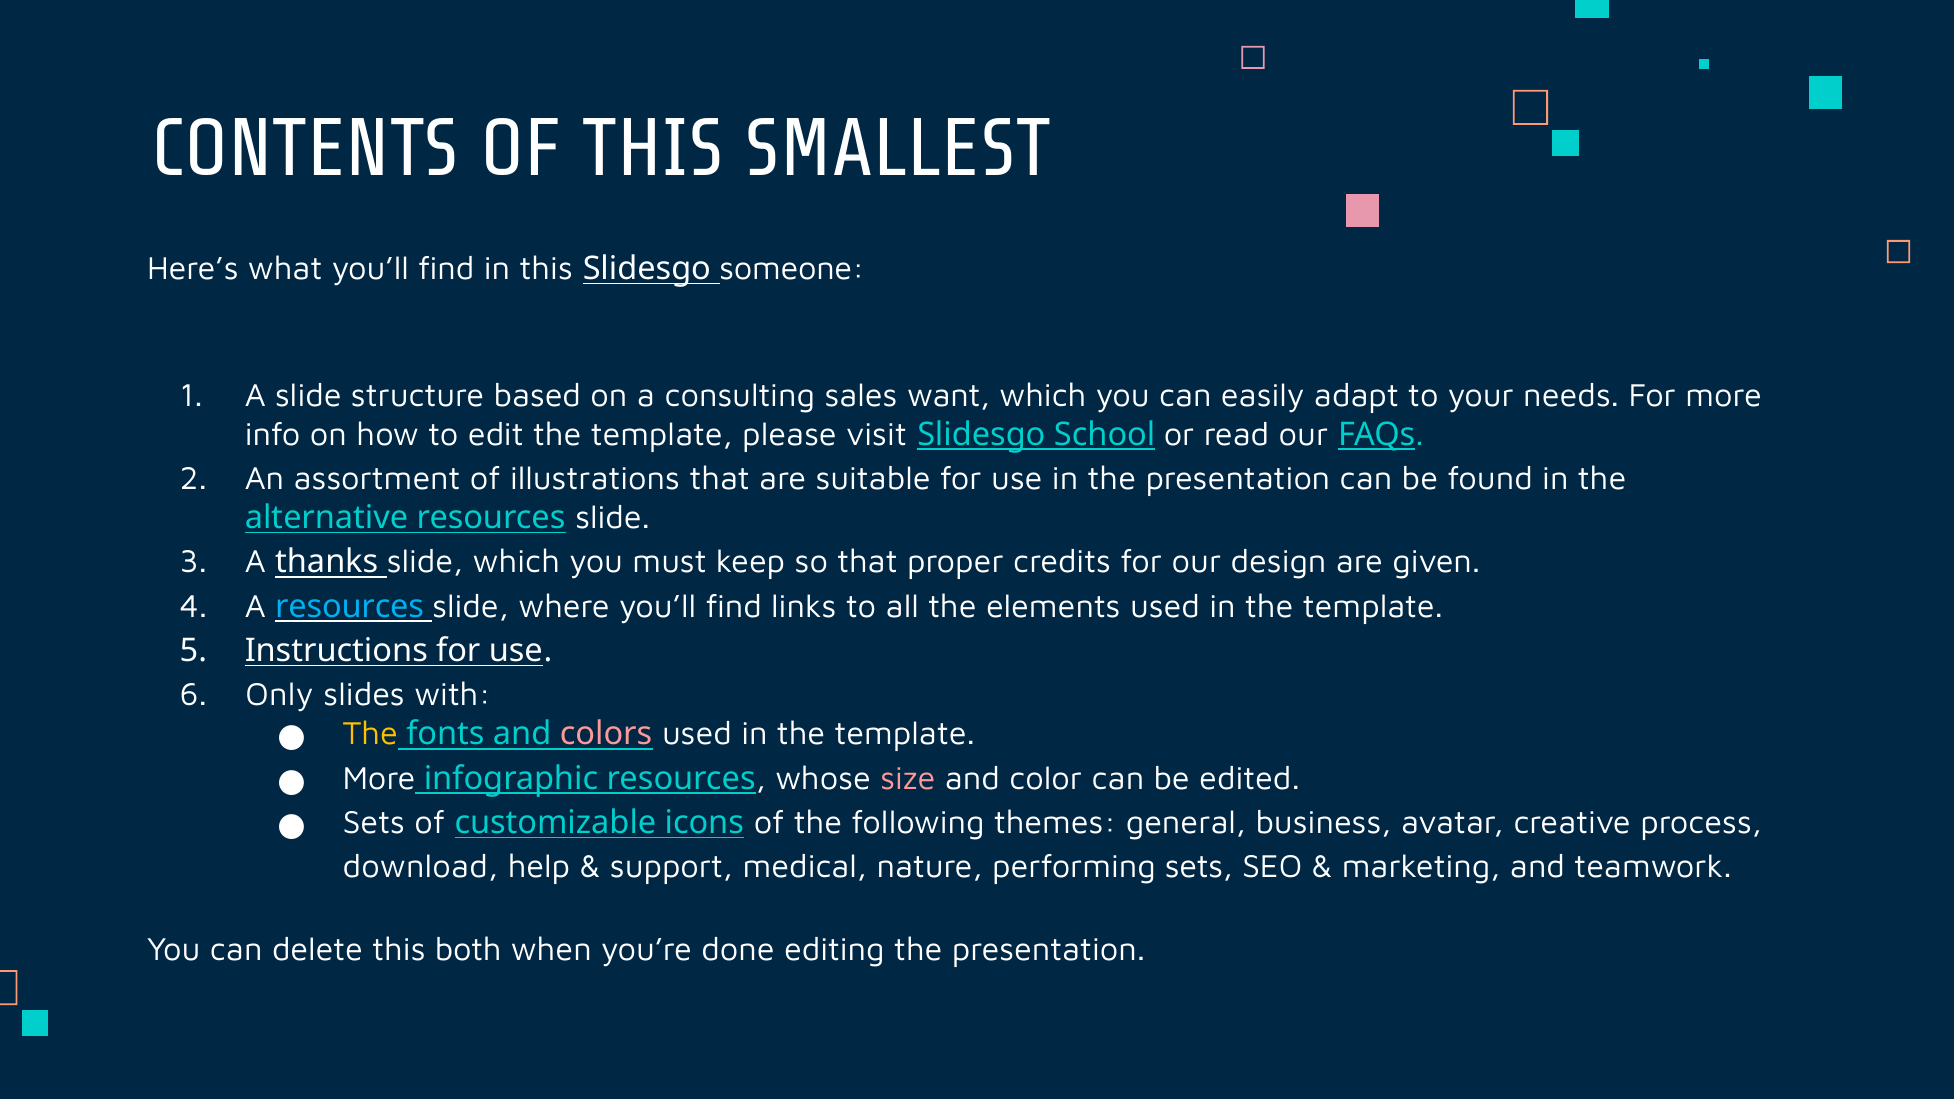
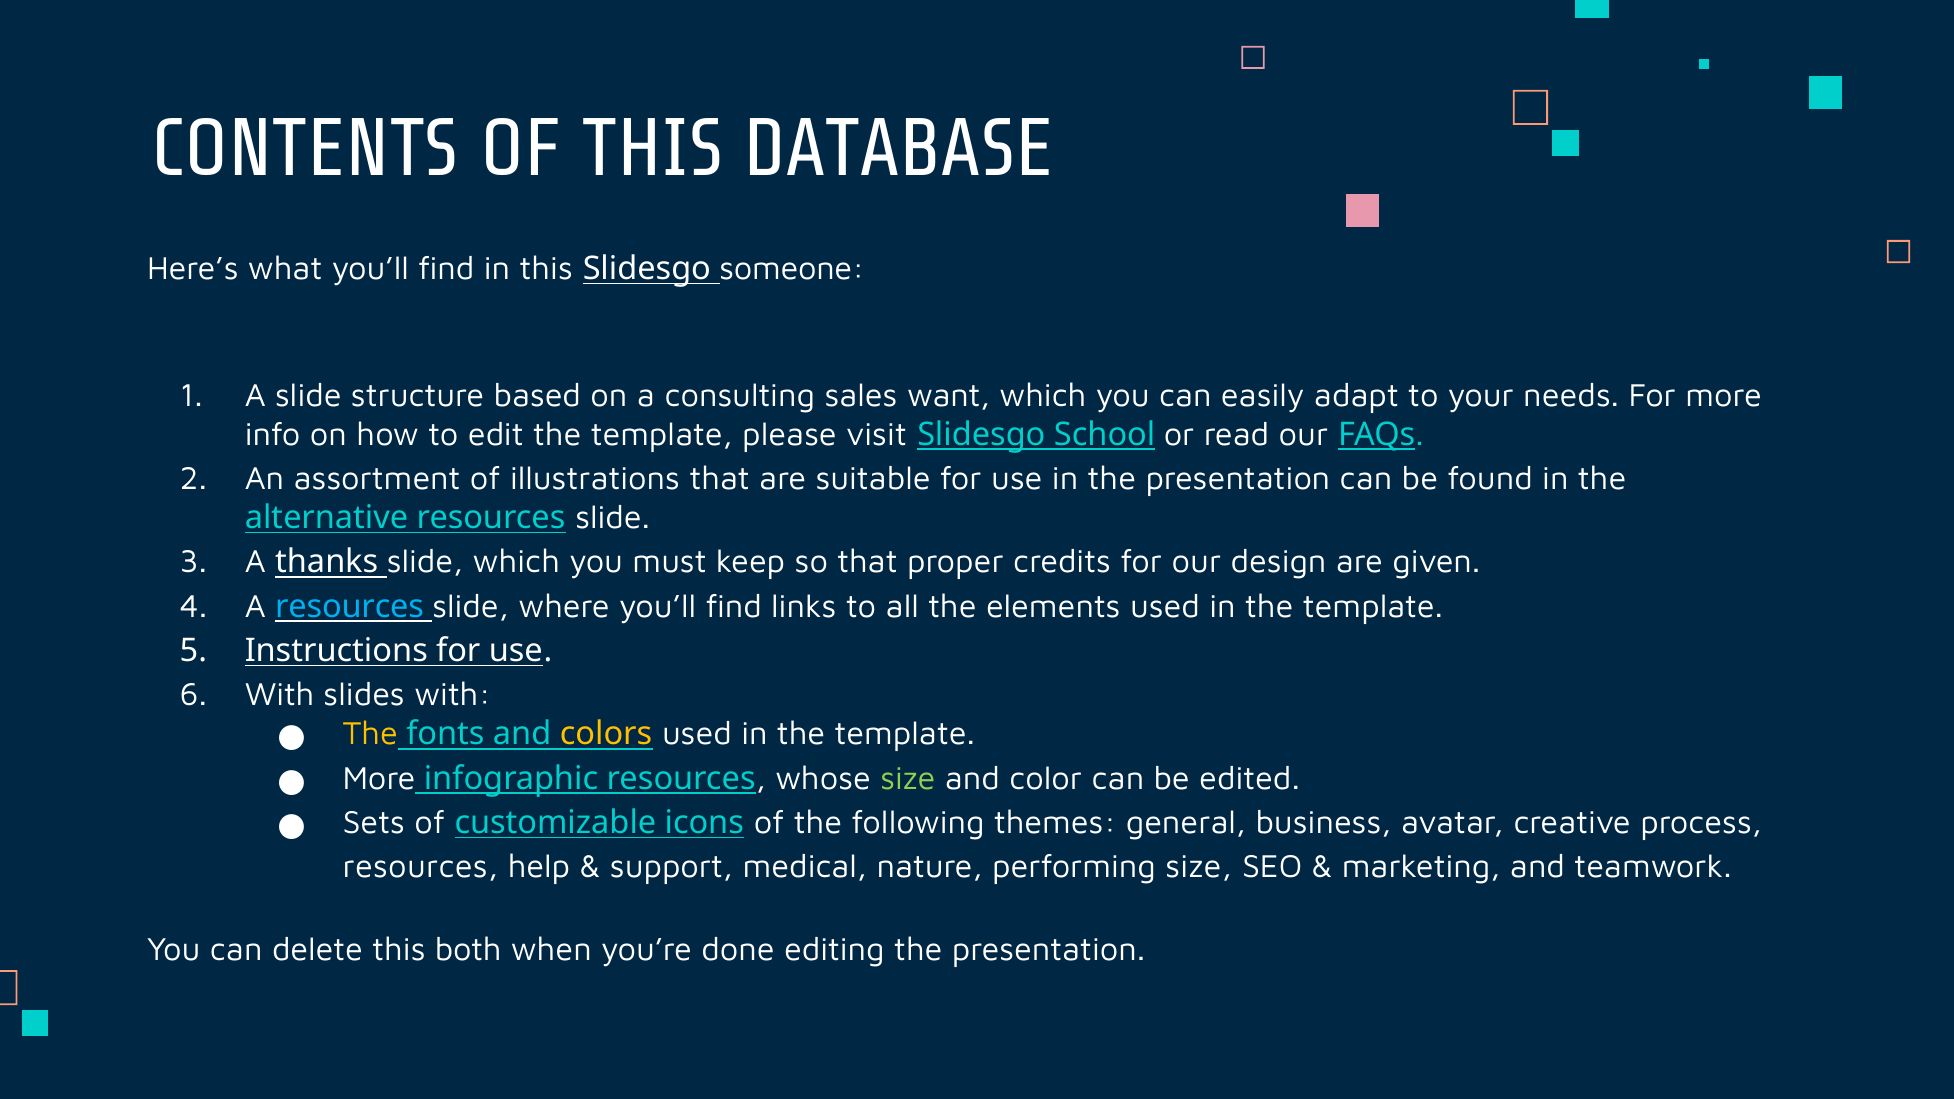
SMALLEST: SMALLEST -> DATABASE
Only at (279, 695): Only -> With
colors colour: pink -> yellow
size at (908, 778) colour: pink -> light green
download at (420, 867): download -> resources
performing sets: sets -> size
